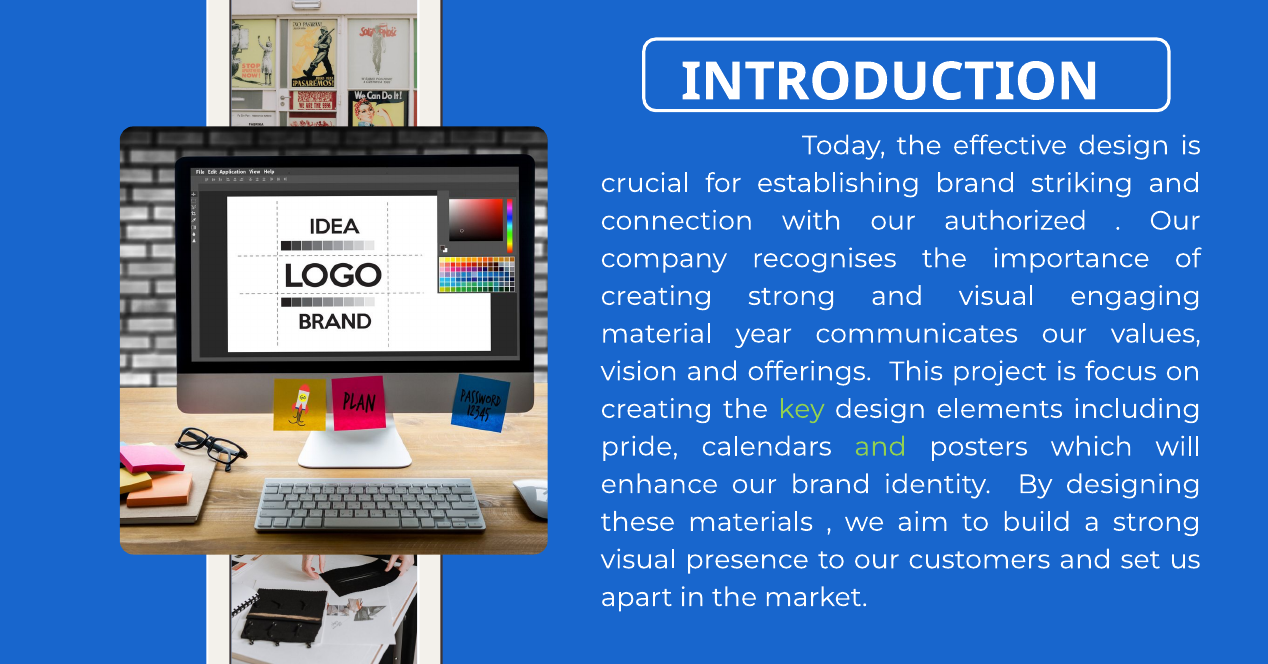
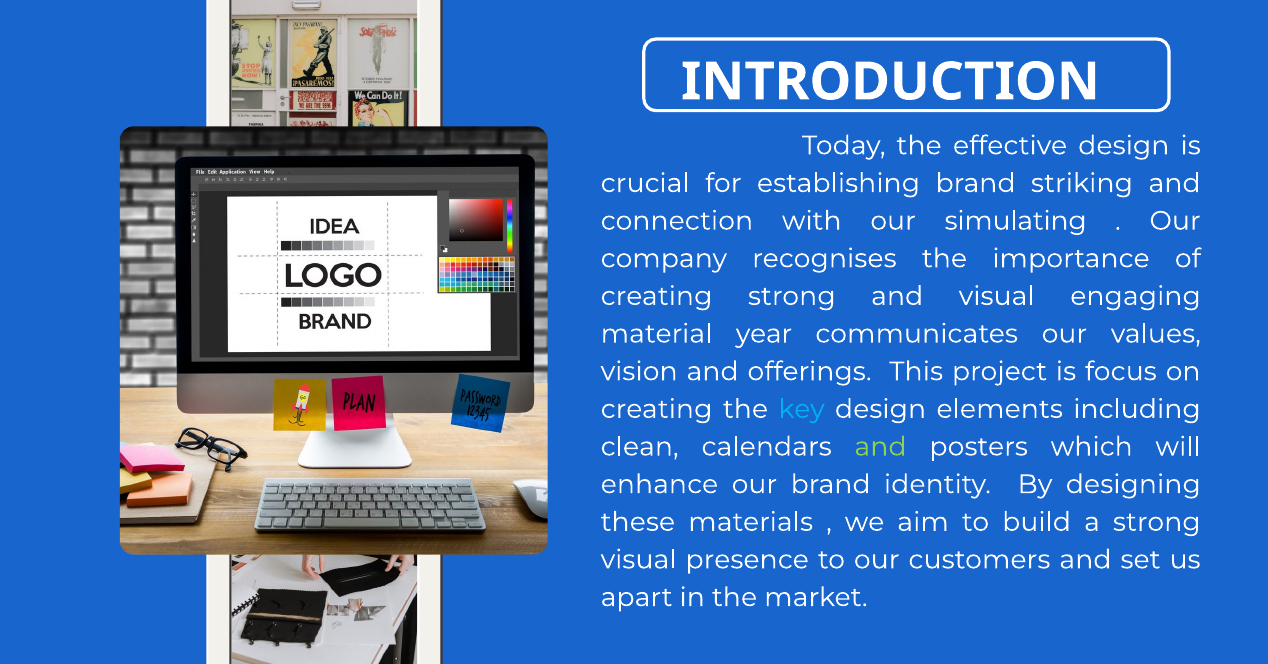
authorized: authorized -> simulating
key colour: light green -> light blue
pride: pride -> clean
